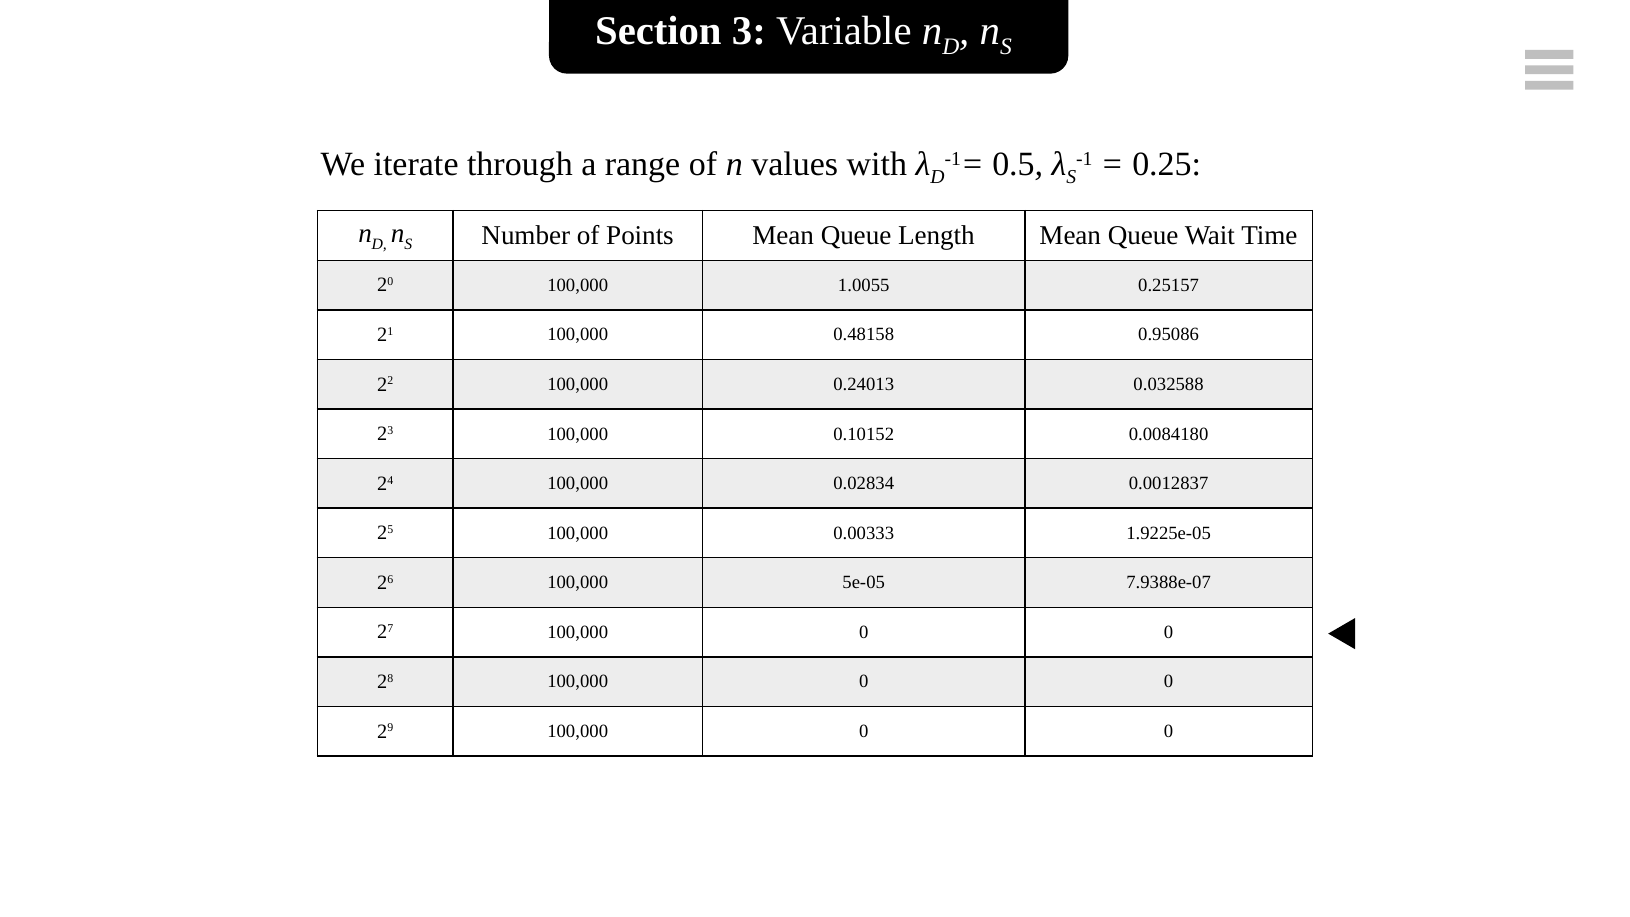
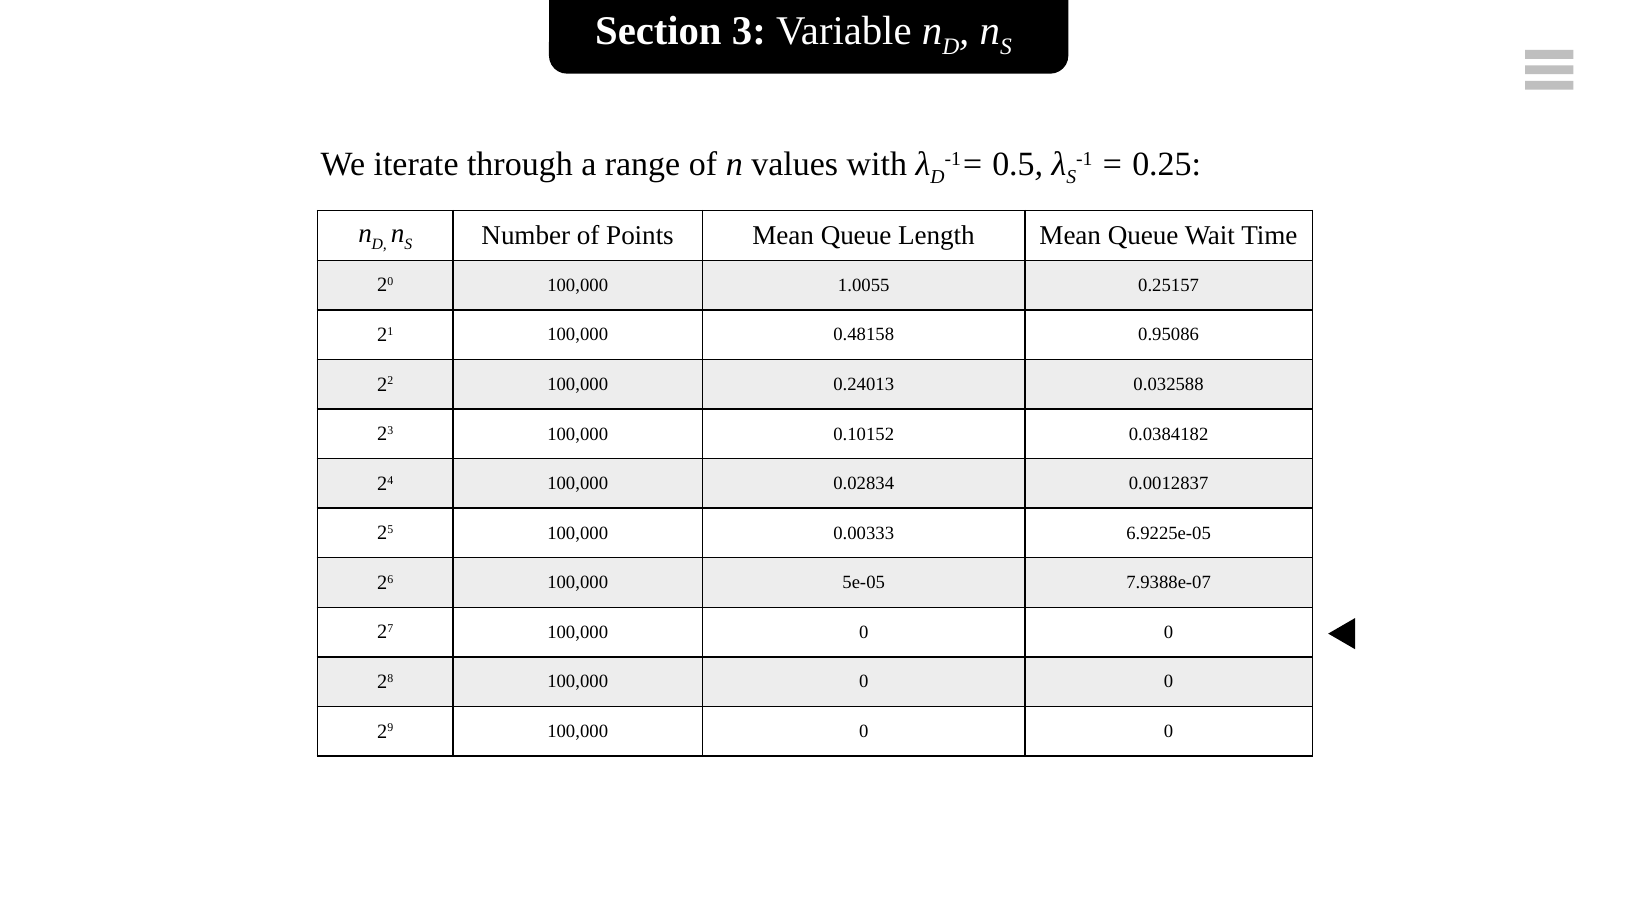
0.0084180: 0.0084180 -> 0.0384182
1.9225e-05: 1.9225e-05 -> 6.9225e-05
